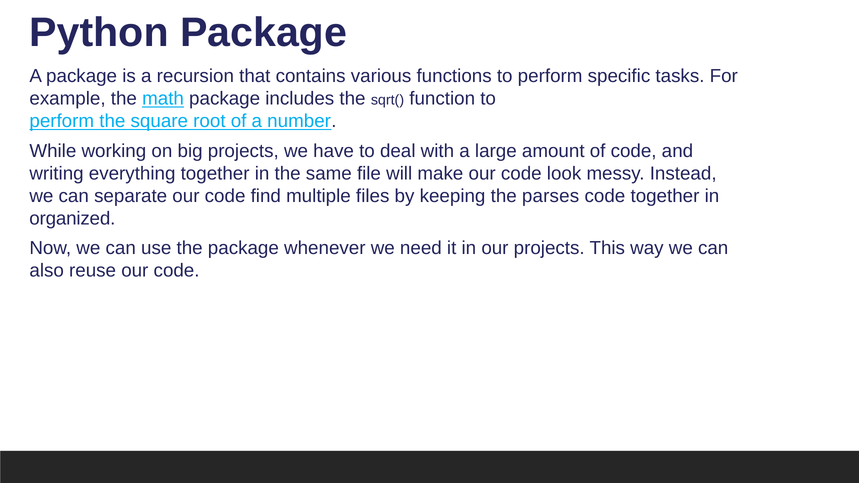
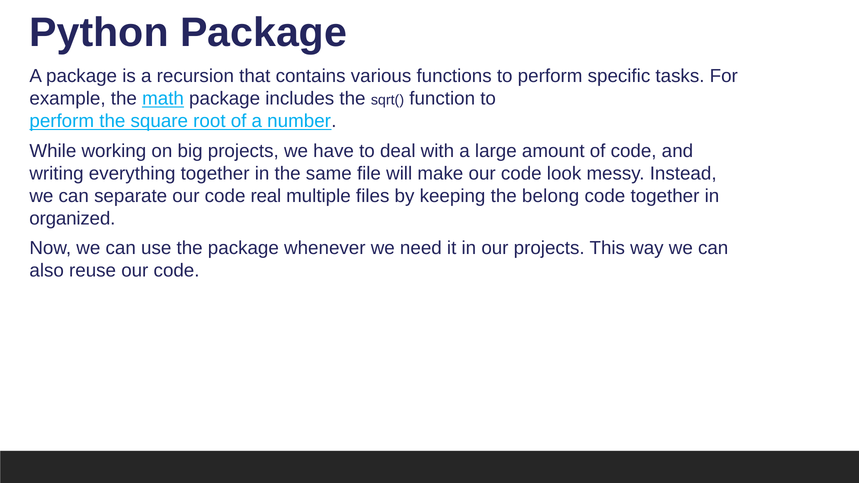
find: find -> real
parses: parses -> belong
